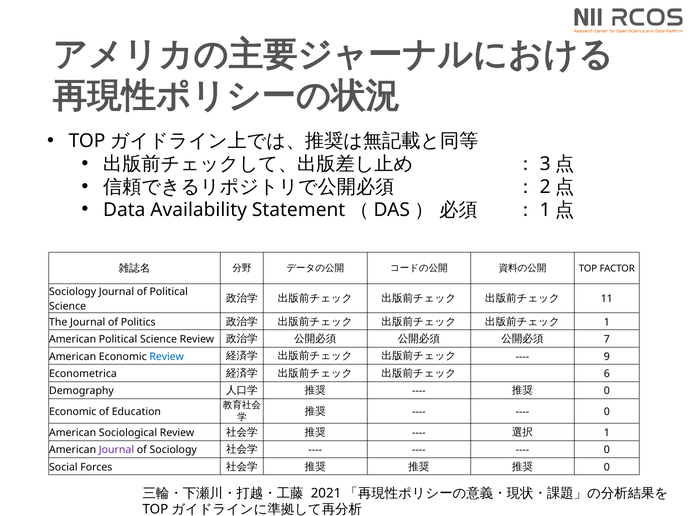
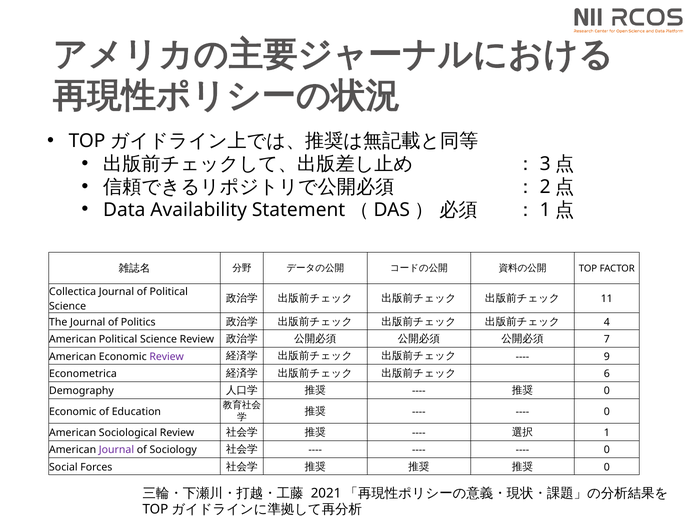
Sociology at (73, 292): Sociology -> Collectica
1 at (607, 322): 1 -> 4
Review at (167, 357) colour: blue -> purple
